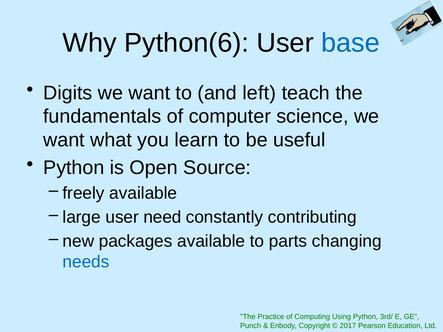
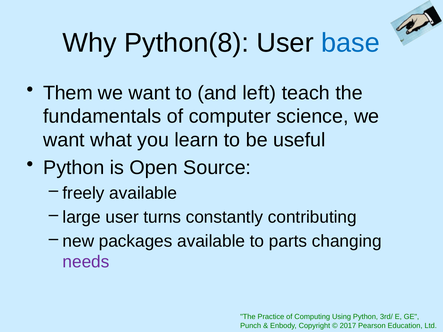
Python(6: Python(6 -> Python(8
Digits: Digits -> Them
need: need -> turns
needs colour: blue -> purple
